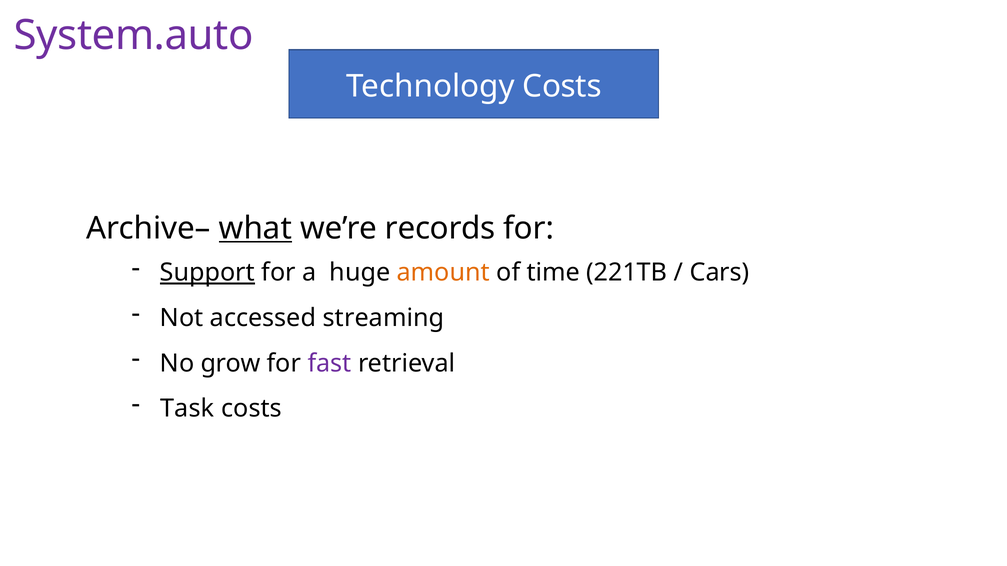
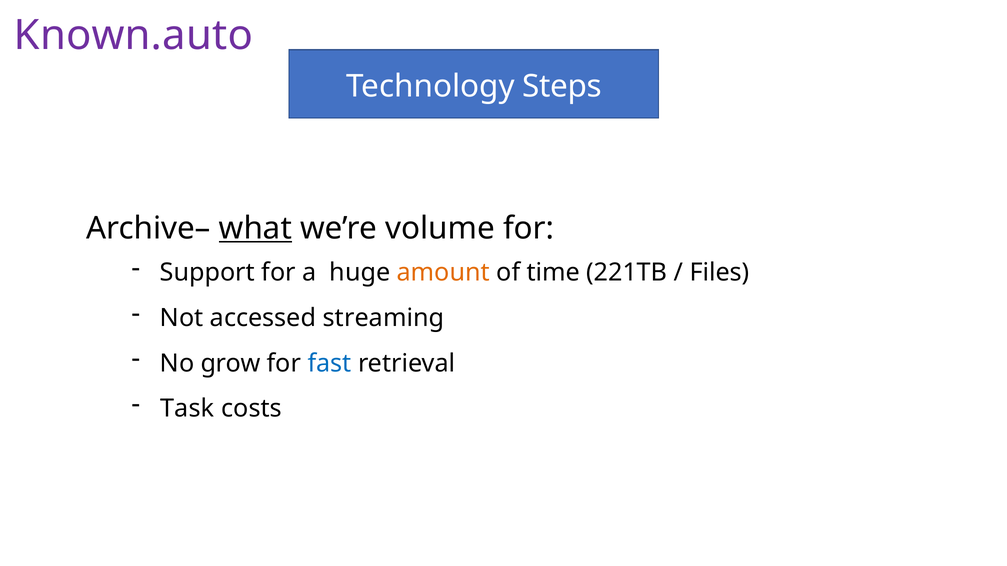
System.auto: System.auto -> Known.auto
Technology Costs: Costs -> Steps
records: records -> volume
Support underline: present -> none
Cars: Cars -> Files
fast colour: purple -> blue
